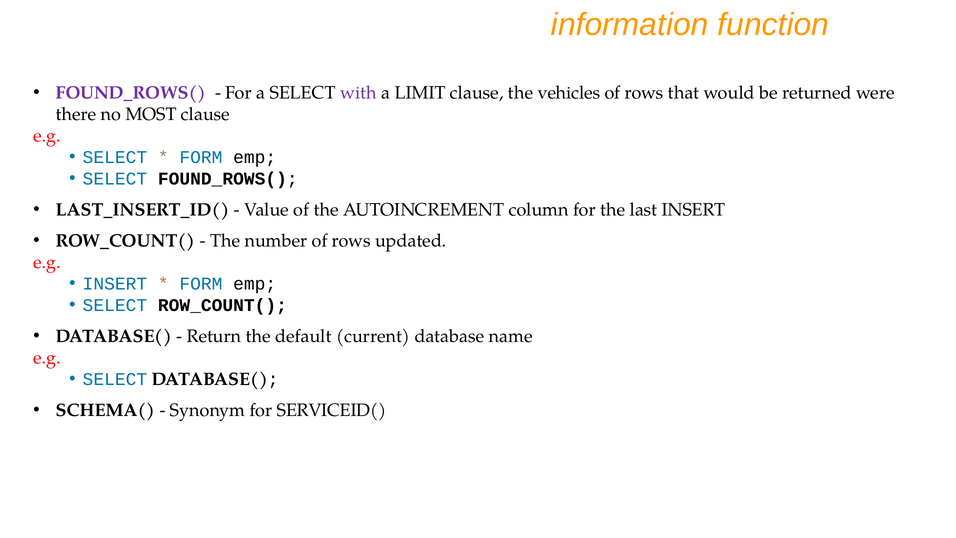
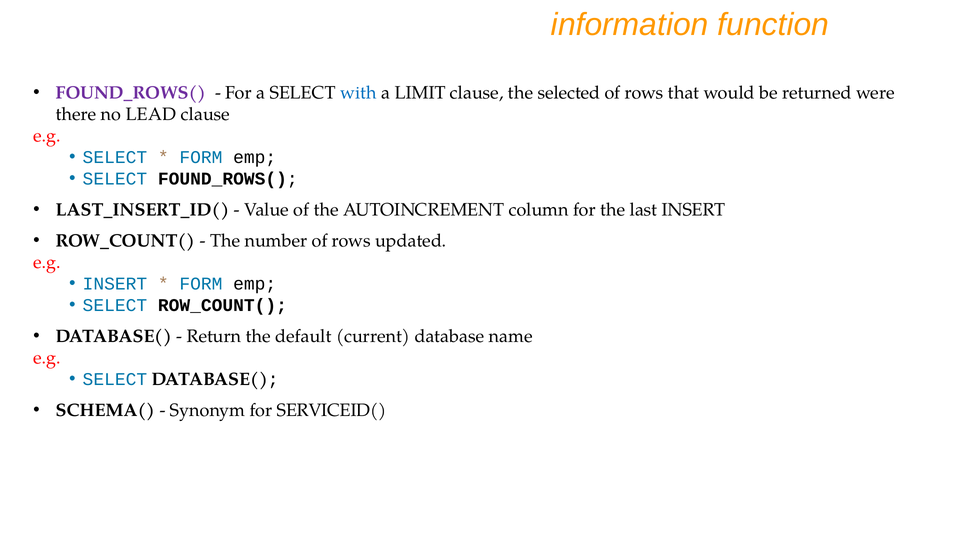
with colour: purple -> blue
vehicles: vehicles -> selected
MOST: MOST -> LEAD
